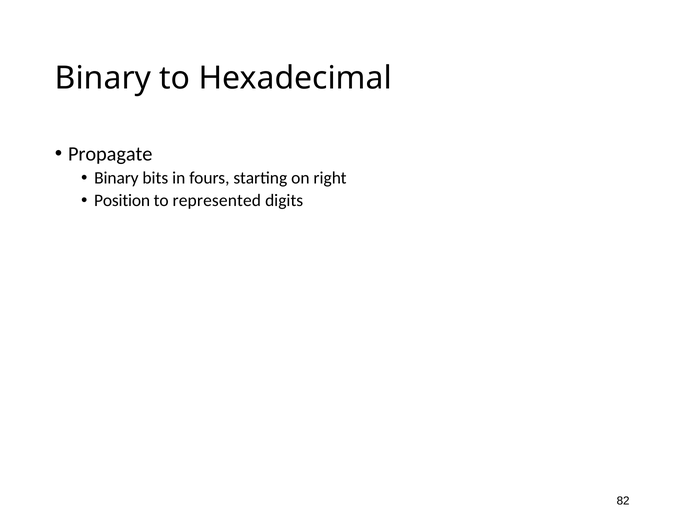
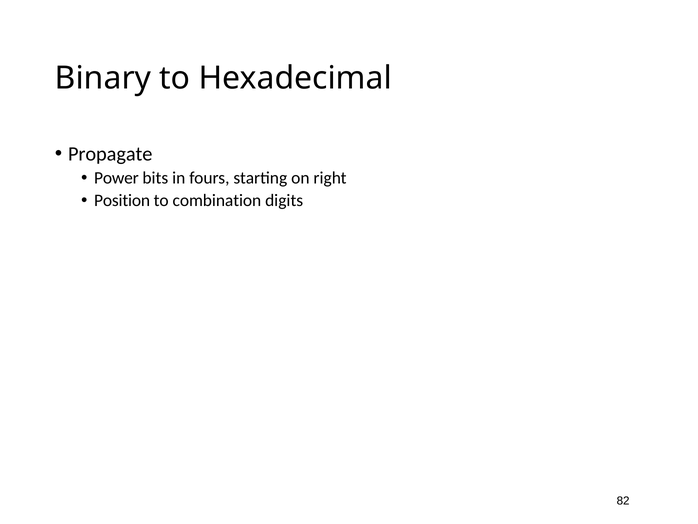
Binary at (116, 178): Binary -> Power
represented: represented -> combination
